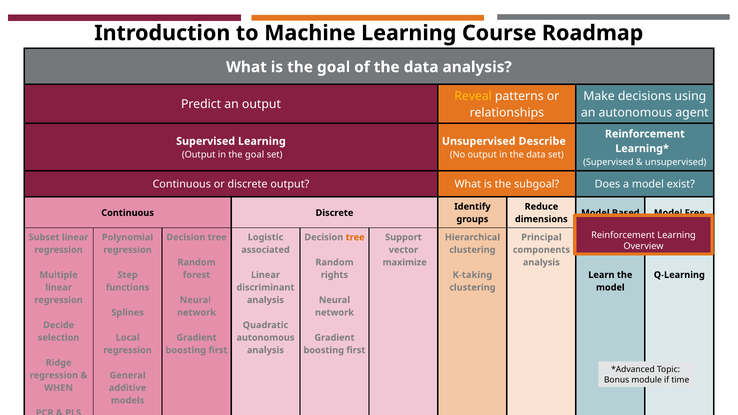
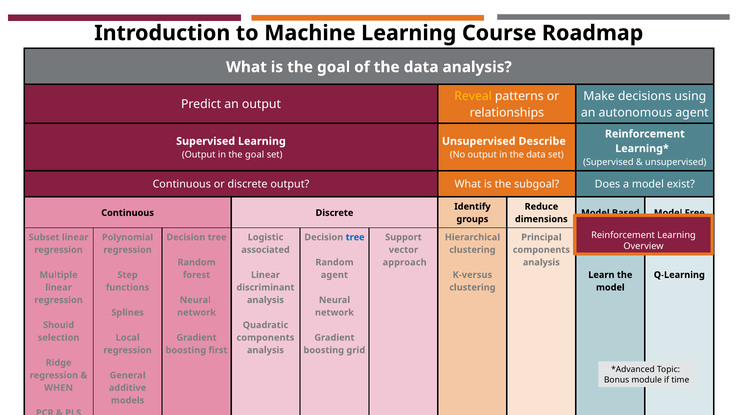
tree at (355, 237) colour: orange -> blue
maximize: maximize -> approach
rights at (334, 275): rights -> agent
K-taking: K-taking -> K-versus
Decide: Decide -> Should
autonomous at (265, 338): autonomous -> components
first at (356, 350): first -> grid
